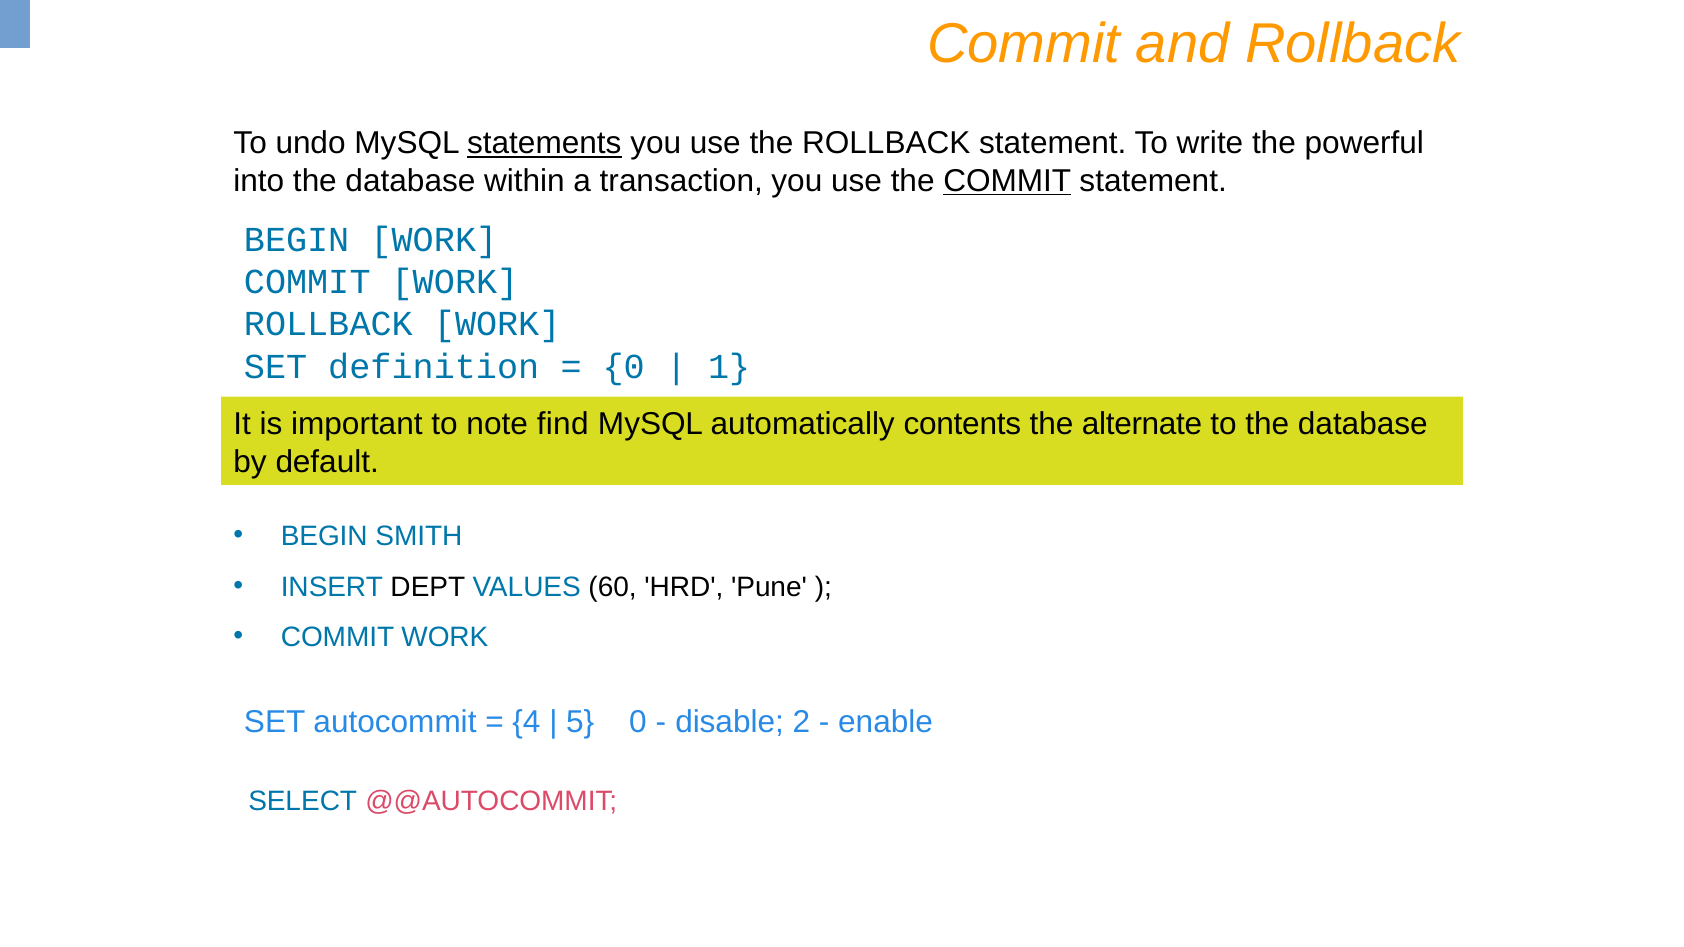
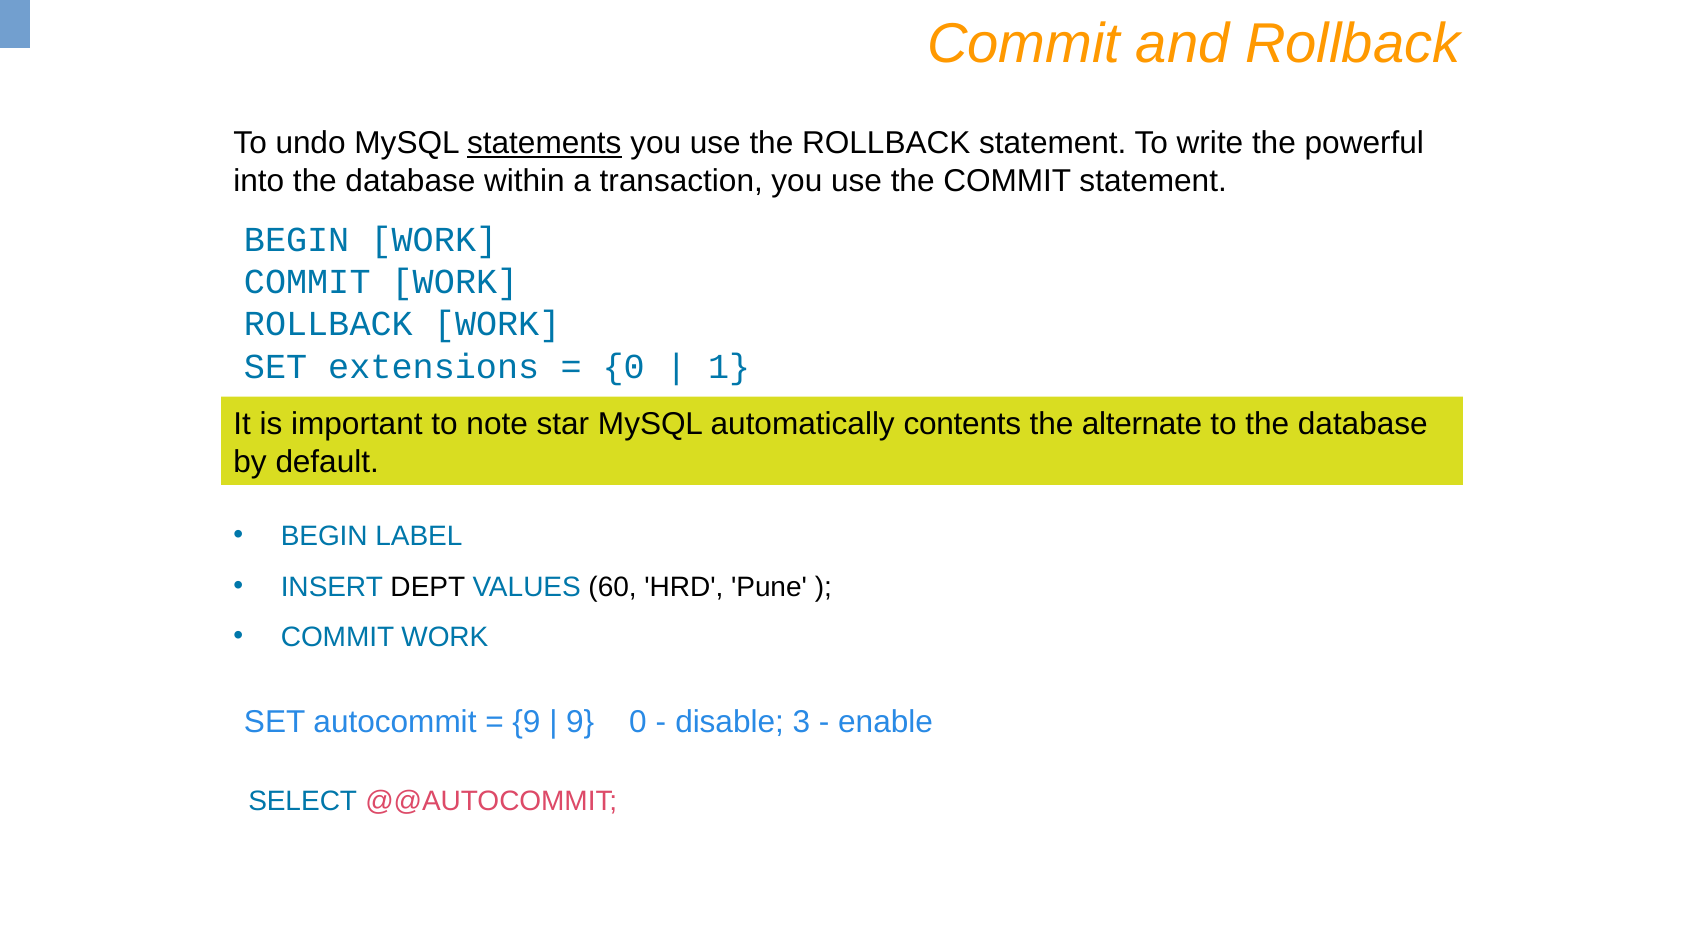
COMMIT at (1007, 181) underline: present -> none
definition: definition -> extensions
find: find -> star
SMITH: SMITH -> LABEL
4 at (526, 722): 4 -> 9
5 at (580, 722): 5 -> 9
2: 2 -> 3
